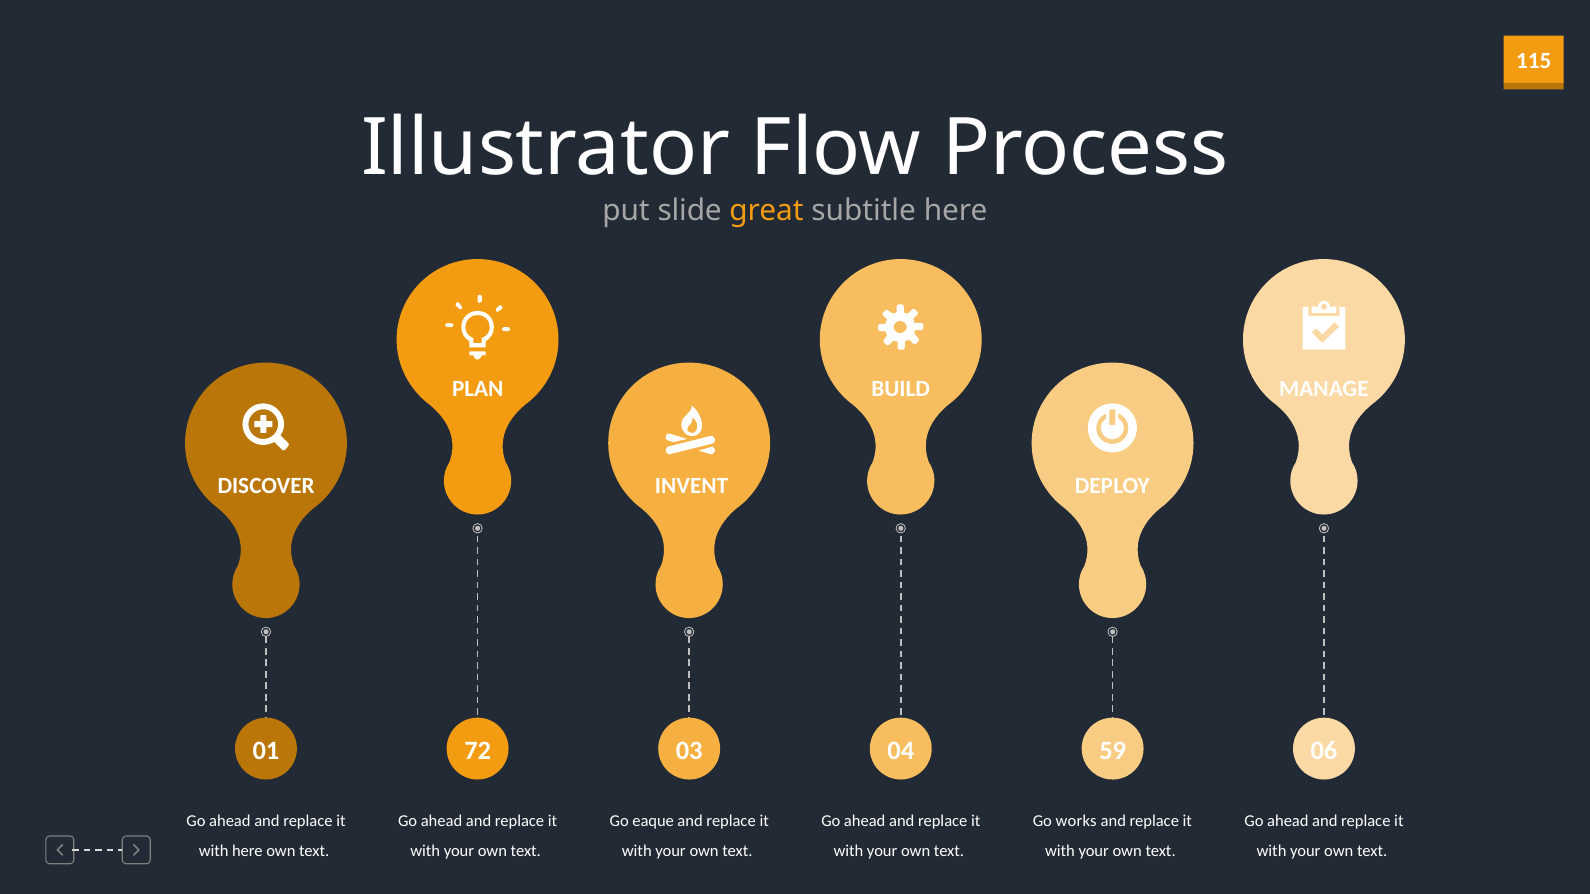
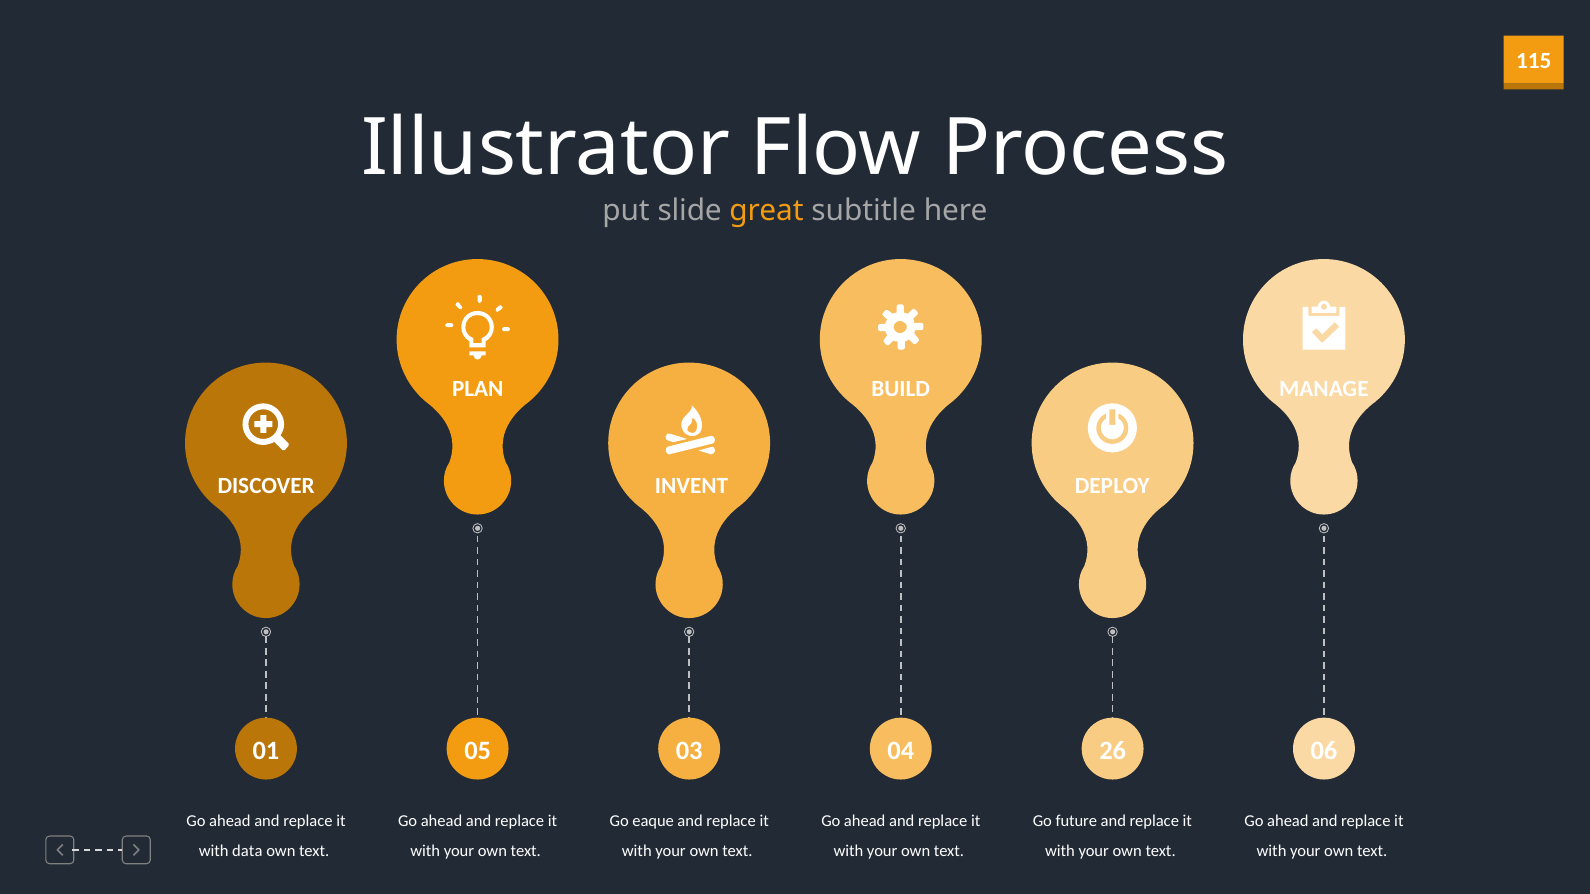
72: 72 -> 05
59: 59 -> 26
works: works -> future
with here: here -> data
